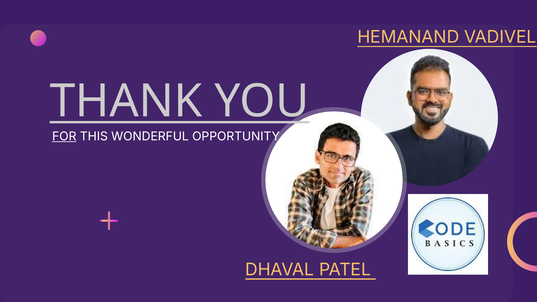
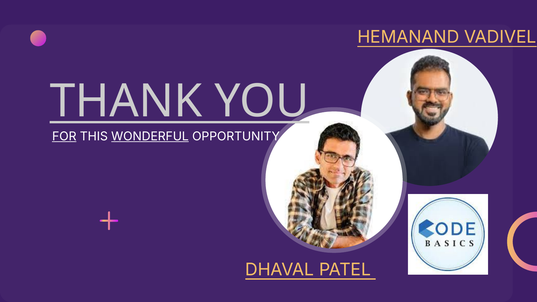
WONDERFUL underline: none -> present
